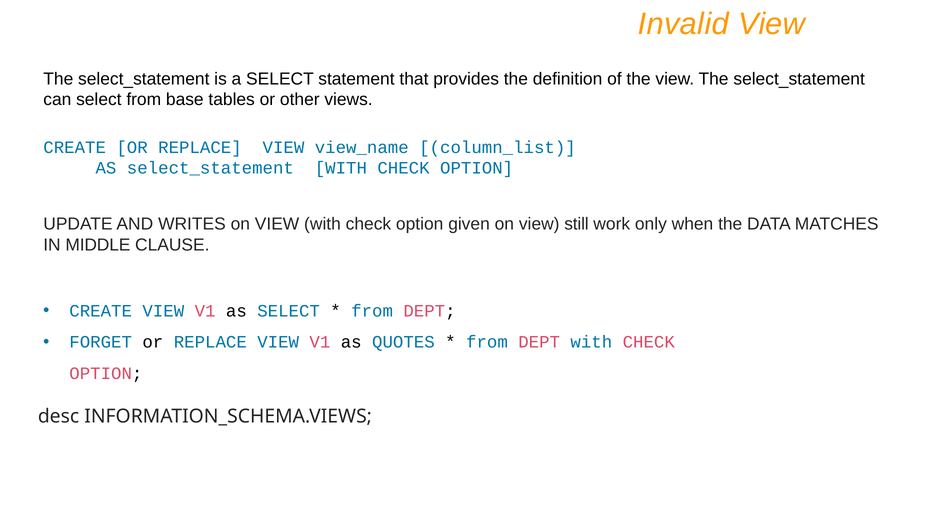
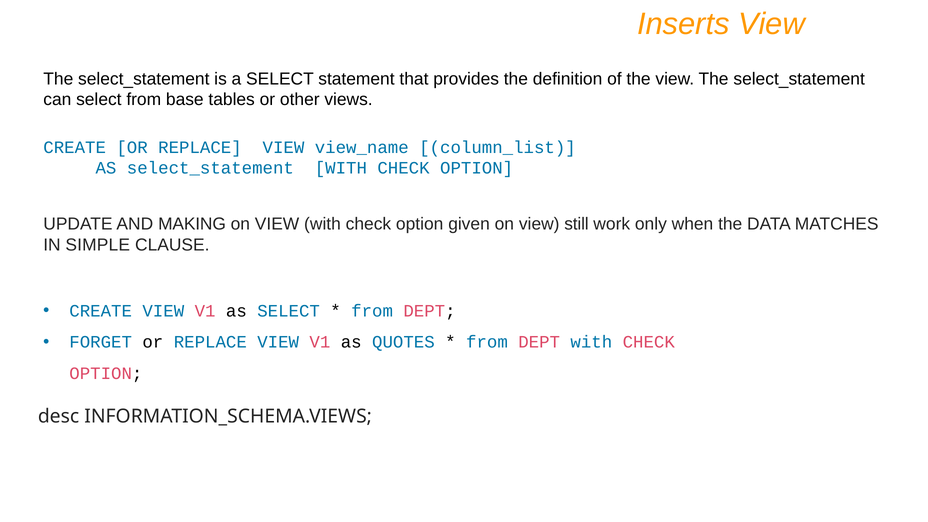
Invalid: Invalid -> Inserts
WRITES: WRITES -> MAKING
MIDDLE: MIDDLE -> SIMPLE
